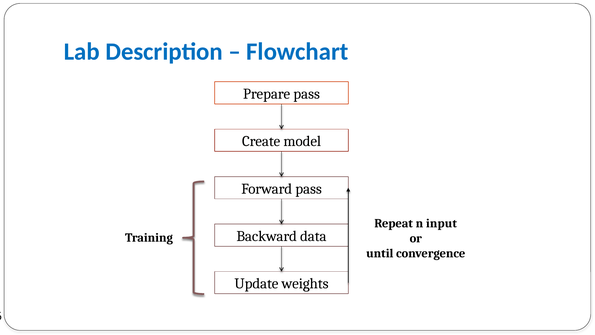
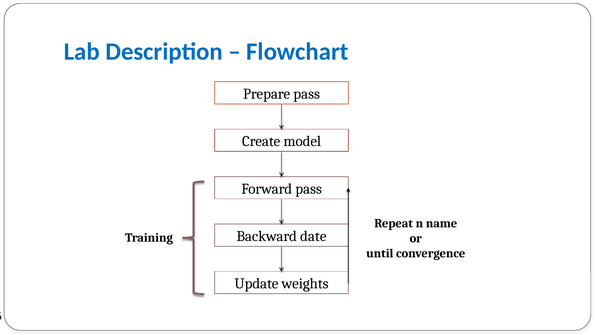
input: input -> name
data: data -> date
